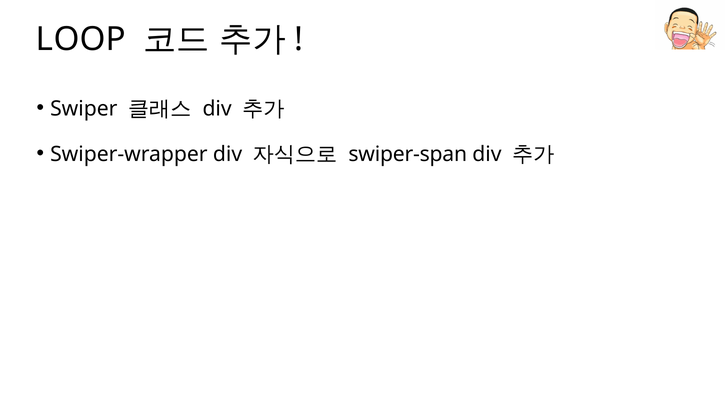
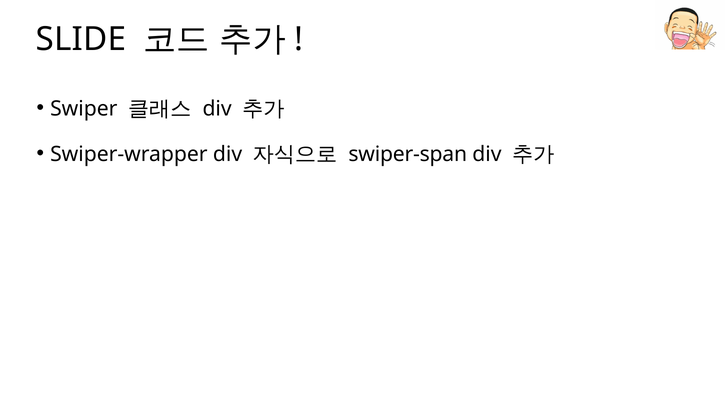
LOOP: LOOP -> SLIDE
